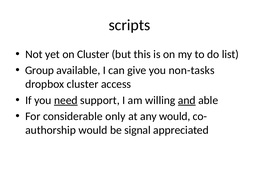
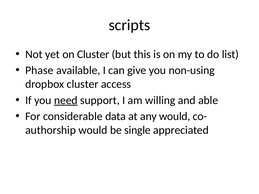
Group: Group -> Phase
non-tasks: non-tasks -> non-using
and underline: present -> none
only: only -> data
signal: signal -> single
